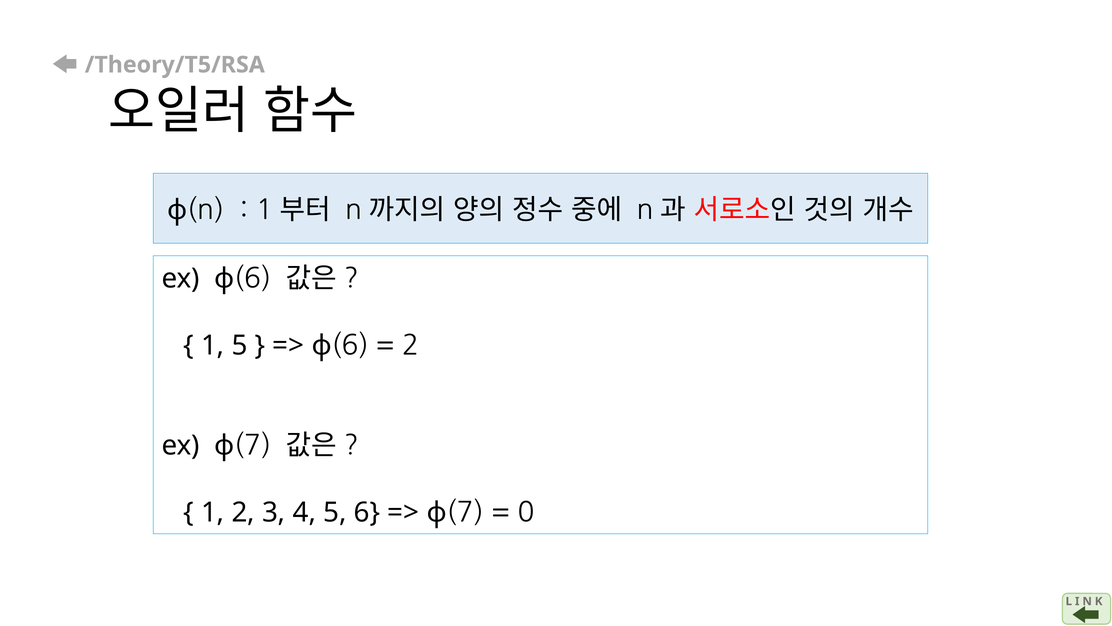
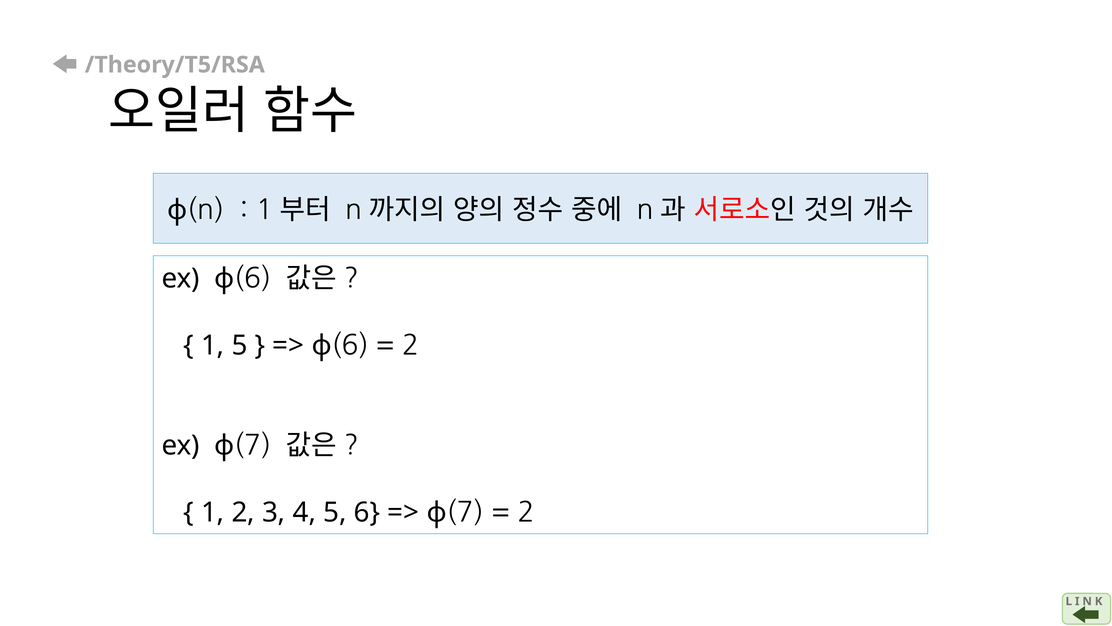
0 at (526, 512): 0 -> 2
